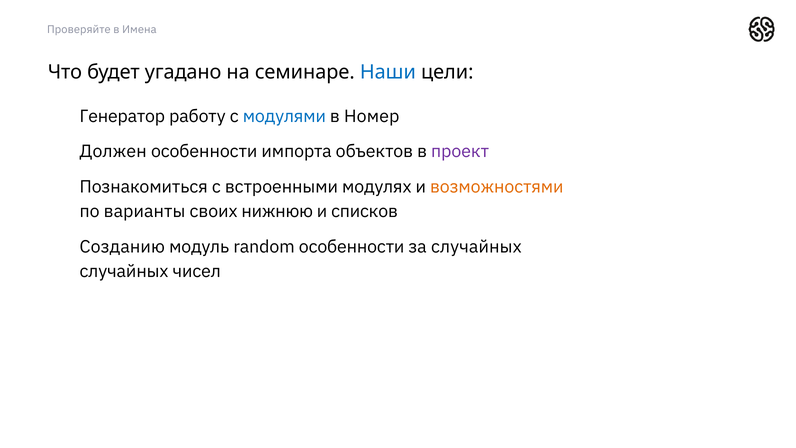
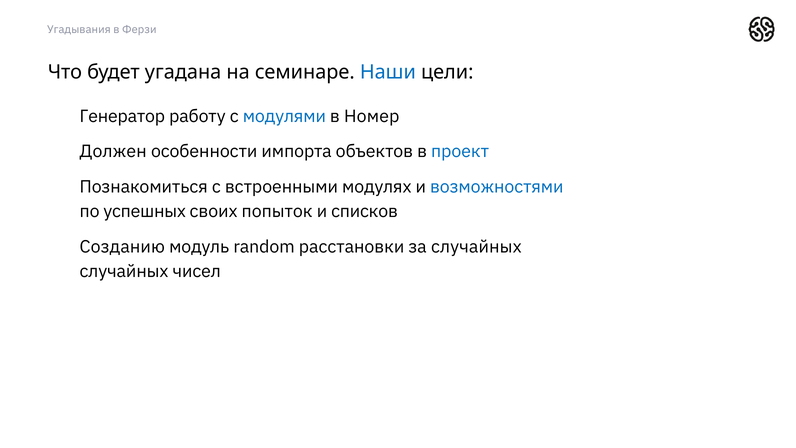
Проверяйте: Проверяйте -> Угадывания
Имена: Имена -> Ферзи
угадано: угадано -> угадана
проект colour: purple -> blue
возможностями colour: orange -> blue
варианты: варианты -> успешных
нижнюю: нижнюю -> попыток
random особенности: особенности -> расстановки
